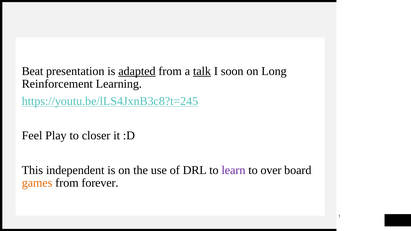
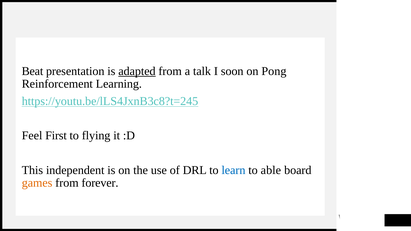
talk underline: present -> none
Long: Long -> Pong
Play: Play -> First
closer: closer -> flying
learn colour: purple -> blue
over: over -> able
